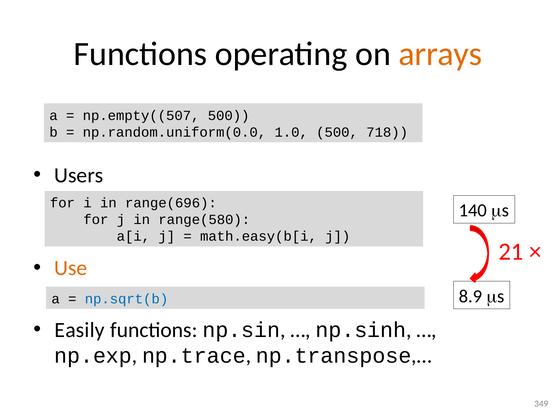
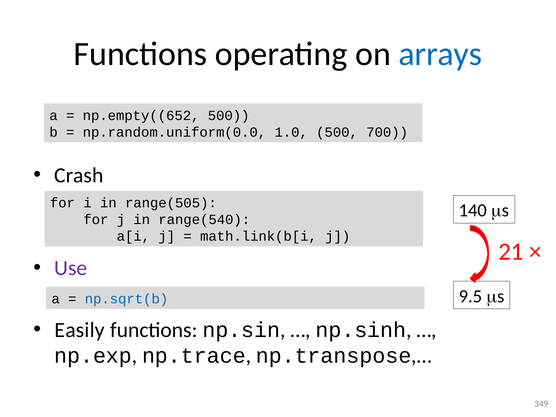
arrays colour: orange -> blue
np.empty((507: np.empty((507 -> np.empty((652
718: 718 -> 700
Users: Users -> Crash
range(696: range(696 -> range(505
range(580: range(580 -> range(540
math.easy(b[i: math.easy(b[i -> math.link(b[i
Use colour: orange -> purple
8.9: 8.9 -> 9.5
